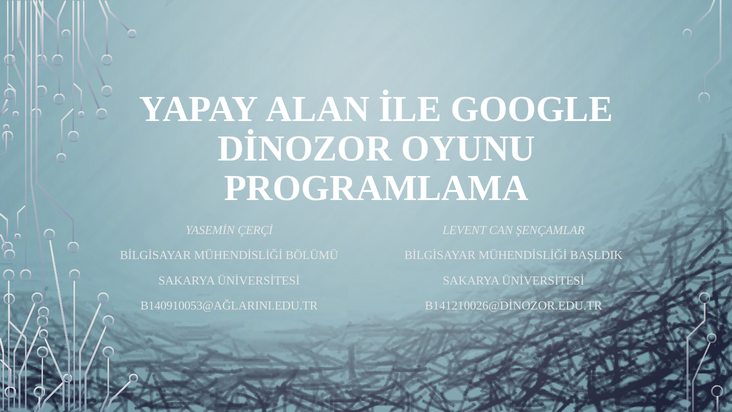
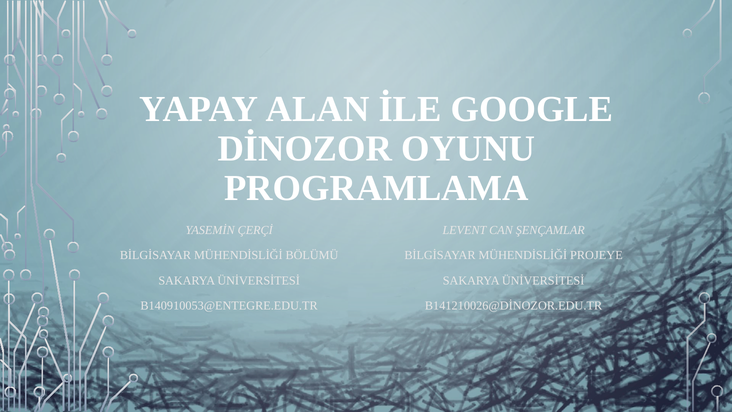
BAŞLDIK: BAŞLDIK -> PROJEYE
B140910053@AĞLARINI.EDU.TR: B140910053@AĞLARINI.EDU.TR -> B140910053@ENTEGRE.EDU.TR
